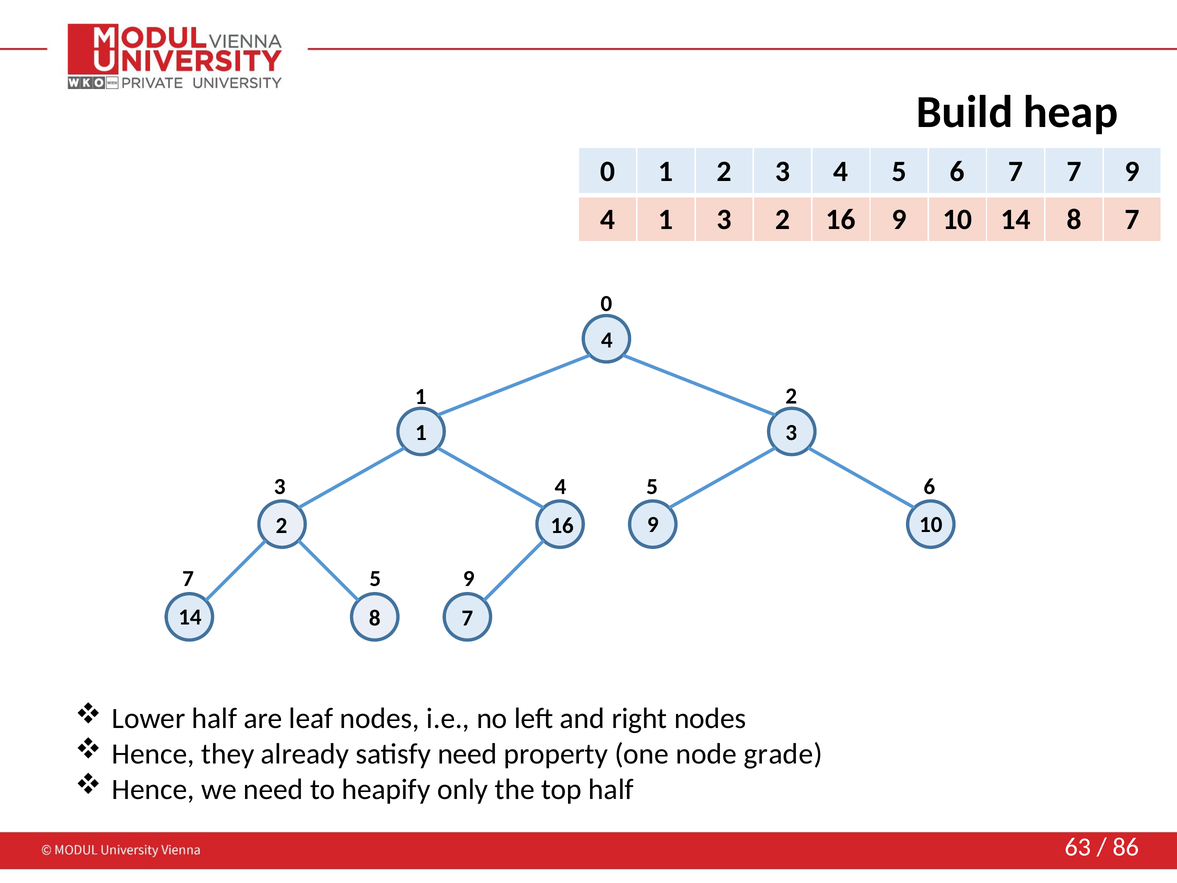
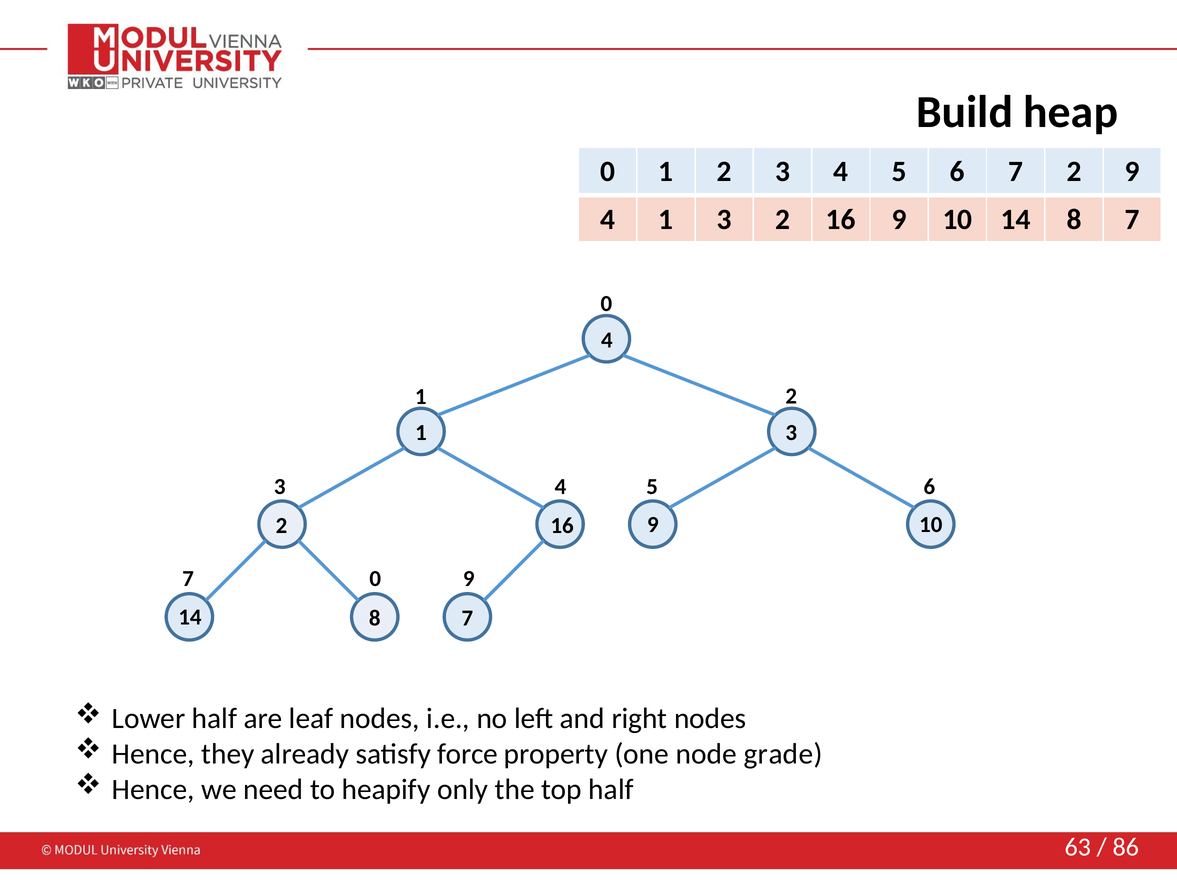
7 7: 7 -> 2
5 at (375, 578): 5 -> 0
satisfy need: need -> force
